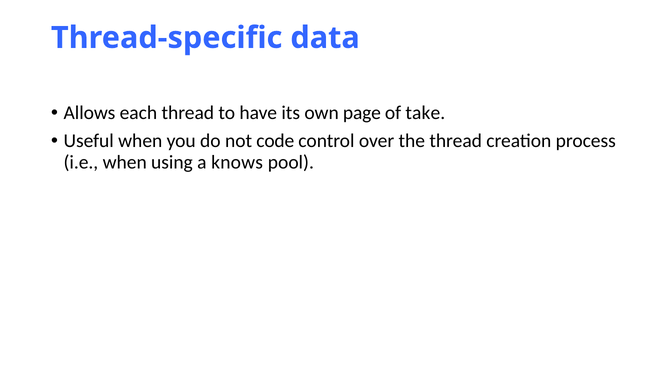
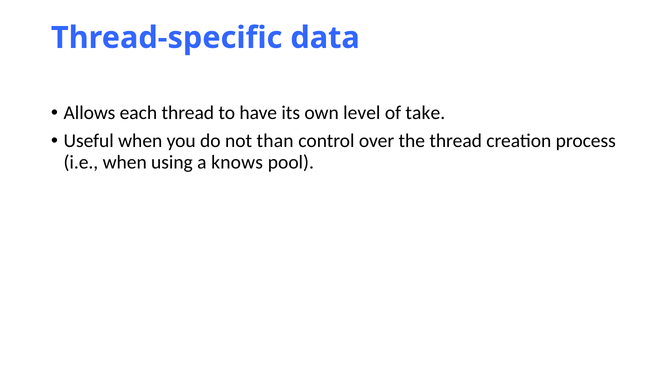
page: page -> level
code: code -> than
